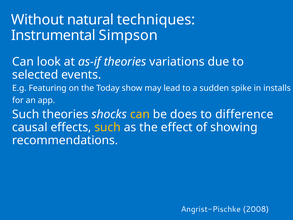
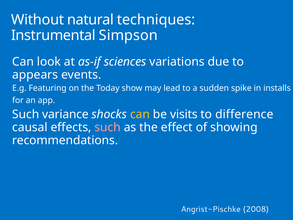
as-if theories: theories -> sciences
selected: selected -> appears
Such theories: theories -> variance
does: does -> visits
such at (108, 127) colour: yellow -> pink
